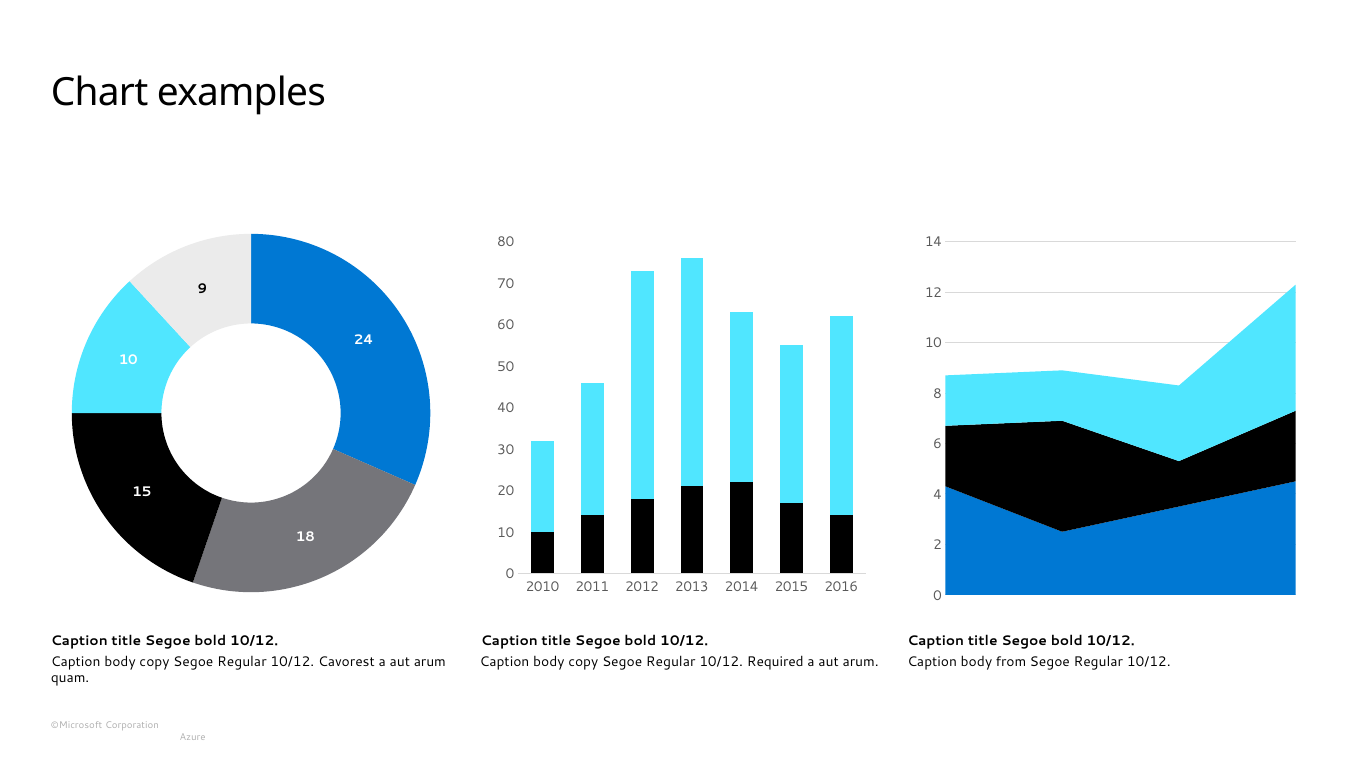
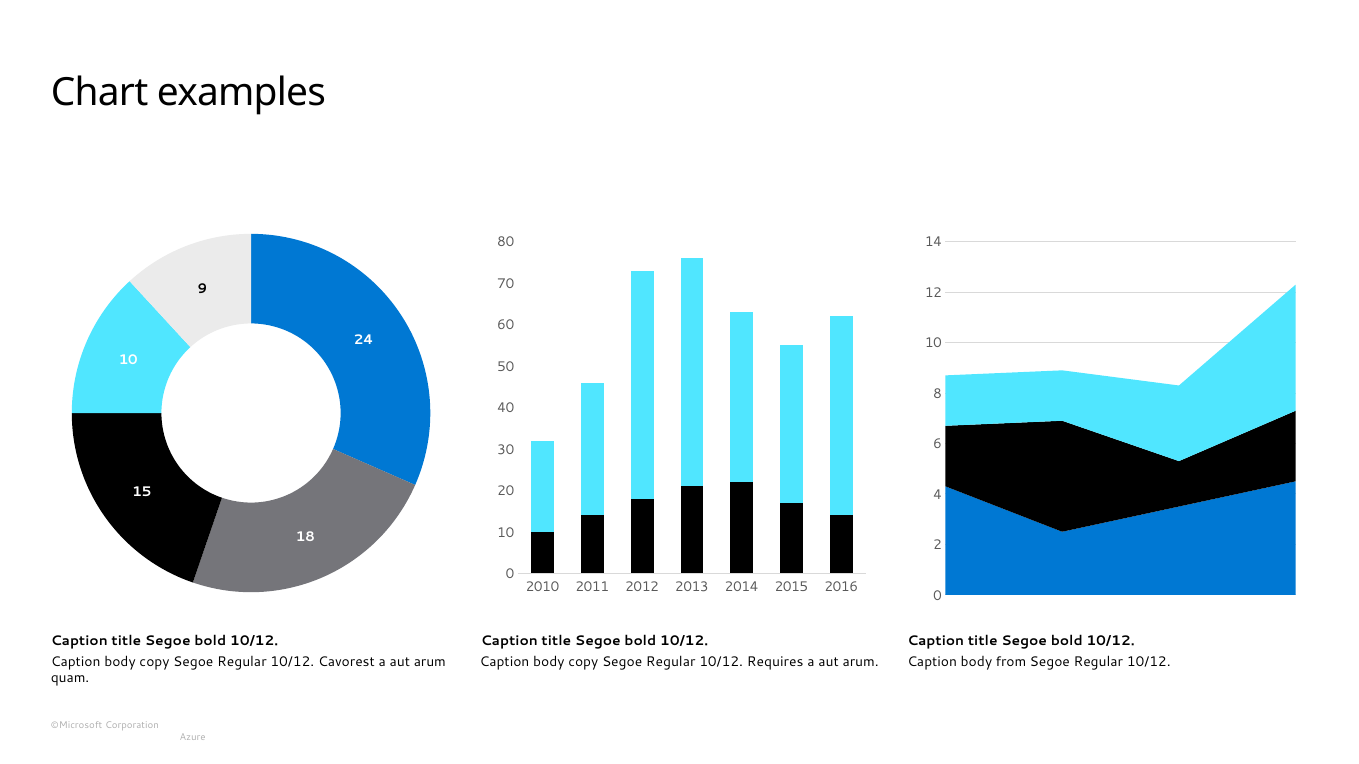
Required: Required -> Requires
